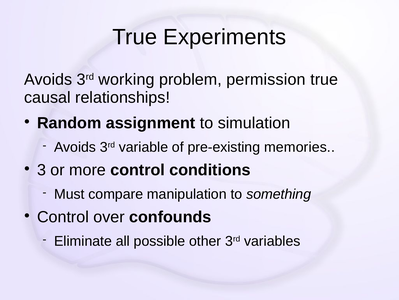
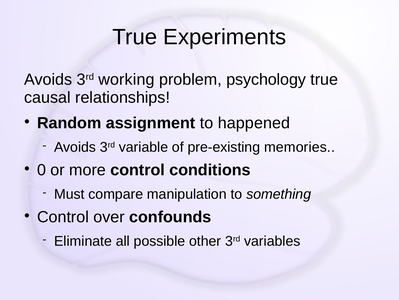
permission: permission -> psychology
simulation: simulation -> happened
3: 3 -> 0
